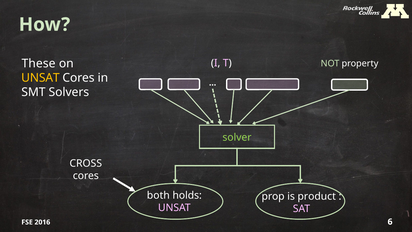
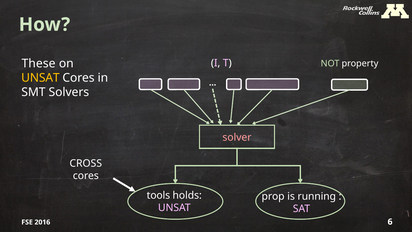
solver colour: light green -> pink
both: both -> tools
product: product -> running
